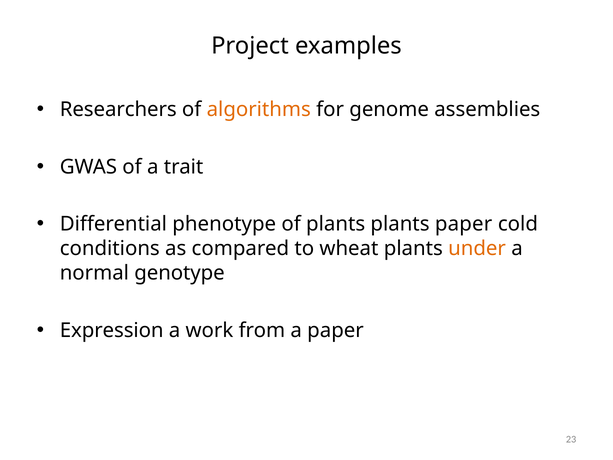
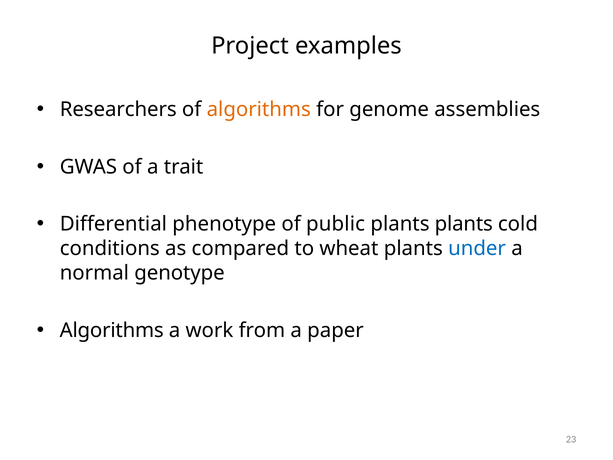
of plants: plants -> public
plants paper: paper -> plants
under colour: orange -> blue
Expression at (112, 330): Expression -> Algorithms
